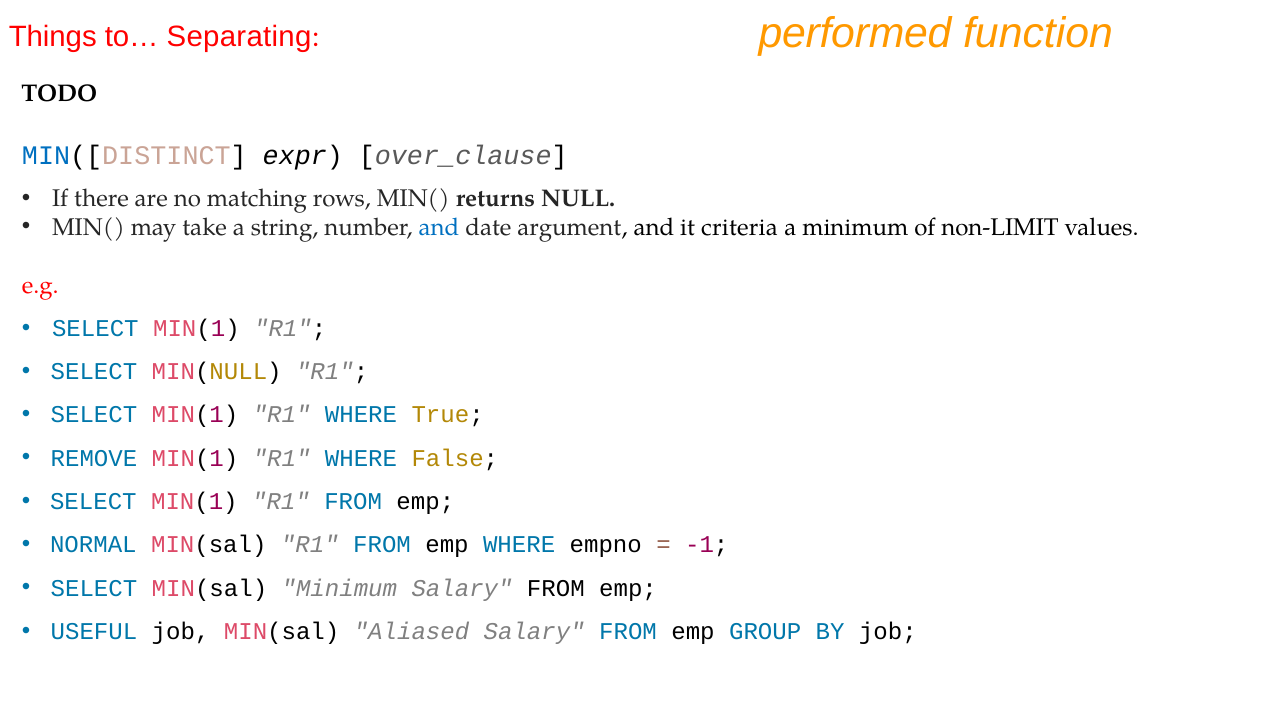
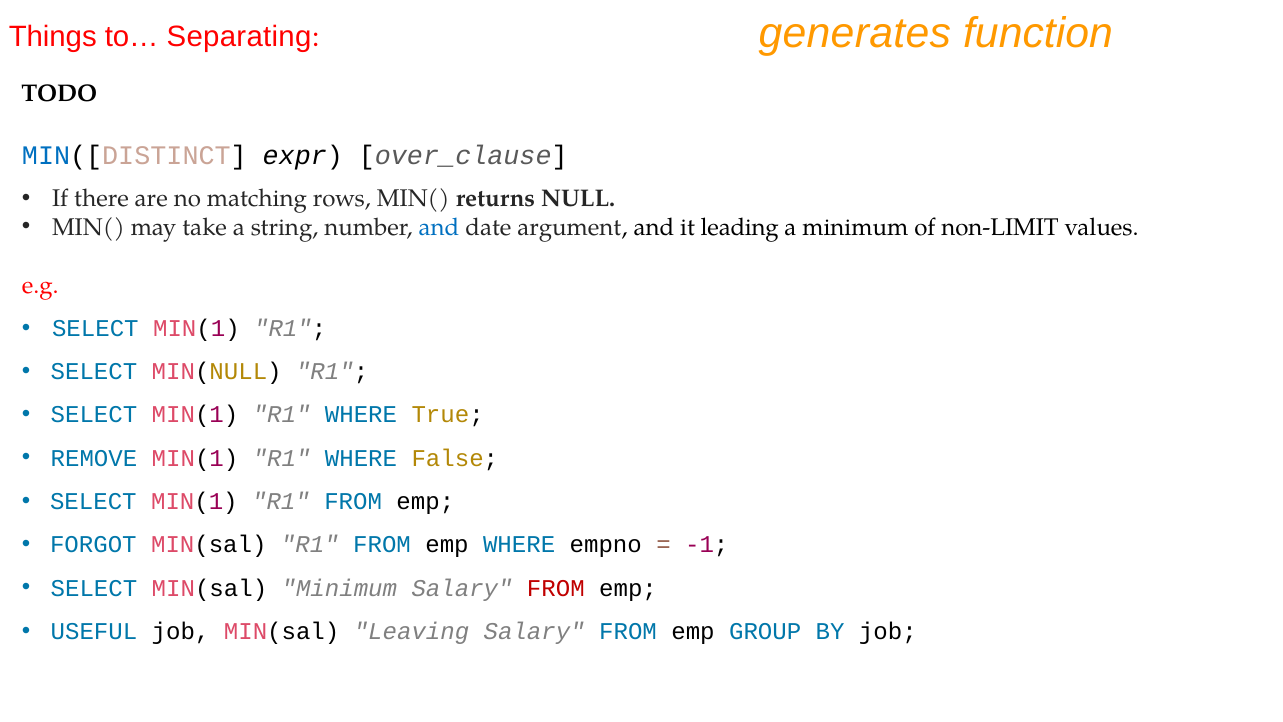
performed: performed -> generates
criteria: criteria -> leading
NORMAL: NORMAL -> FORGOT
FROM at (556, 588) colour: black -> red
Aliased: Aliased -> Leaving
